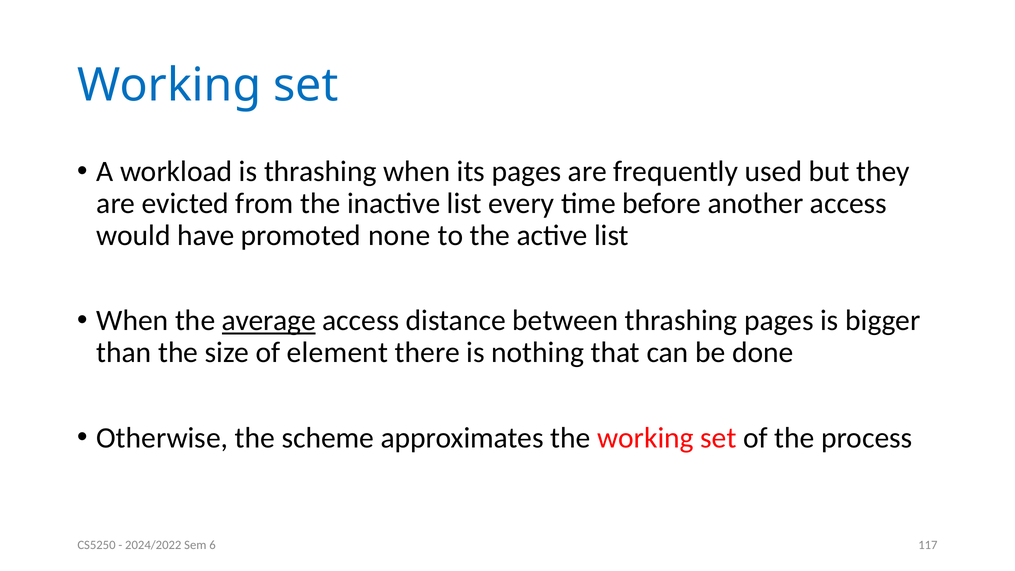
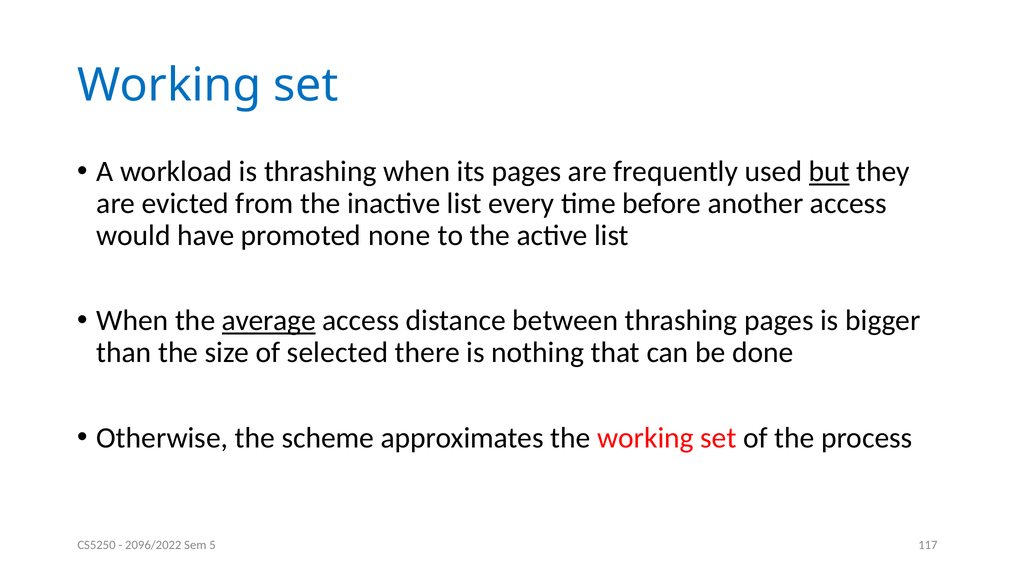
but underline: none -> present
element: element -> selected
2024/2022: 2024/2022 -> 2096/2022
6: 6 -> 5
